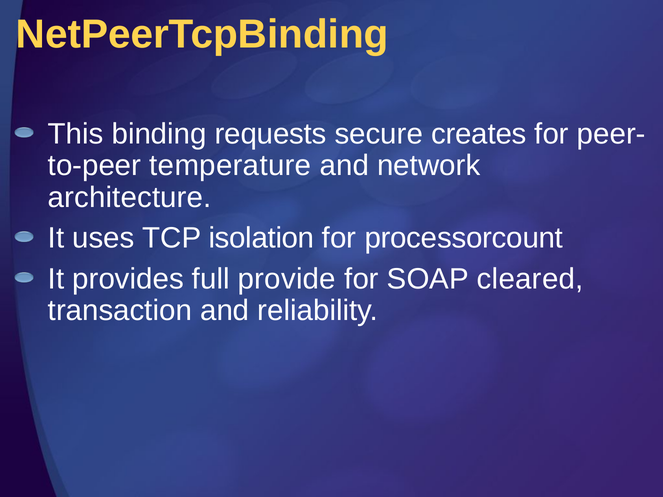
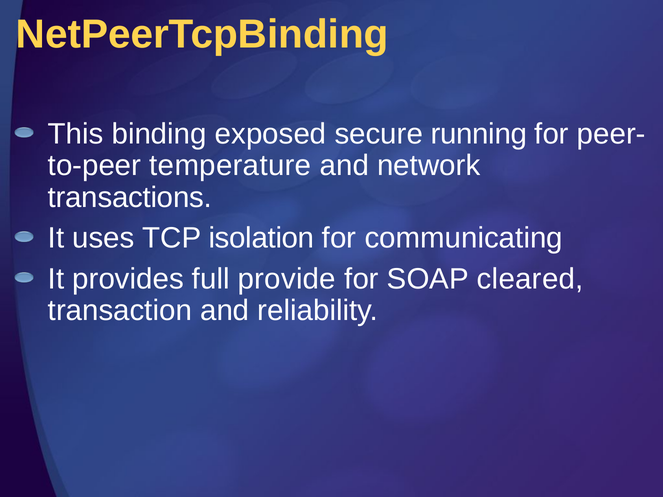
requests: requests -> exposed
creates: creates -> running
architecture: architecture -> transactions
processorcount: processorcount -> communicating
